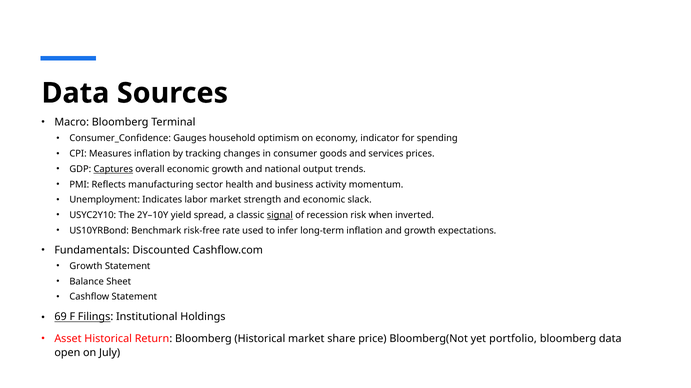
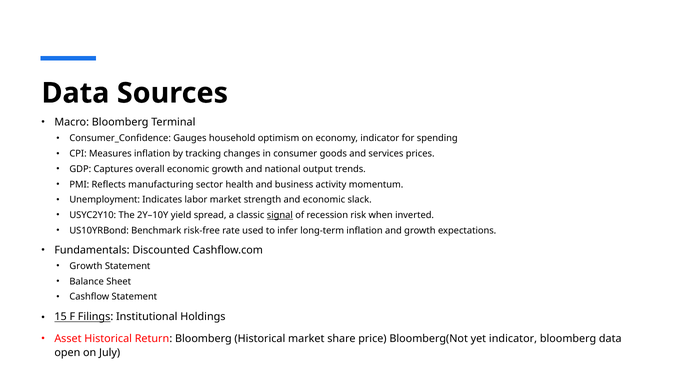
Captures underline: present -> none
69: 69 -> 15
yet portfolio: portfolio -> indicator
